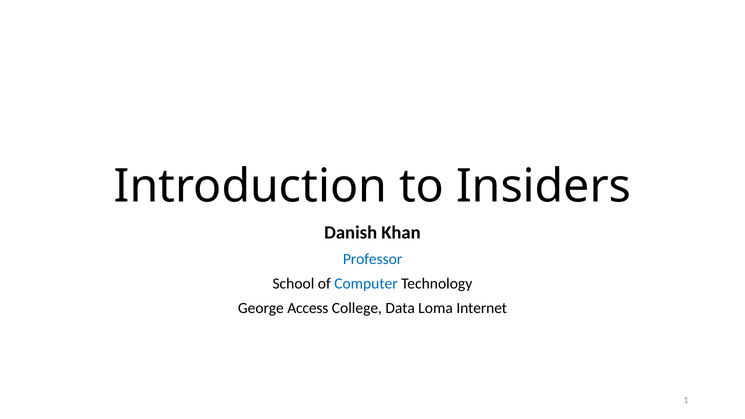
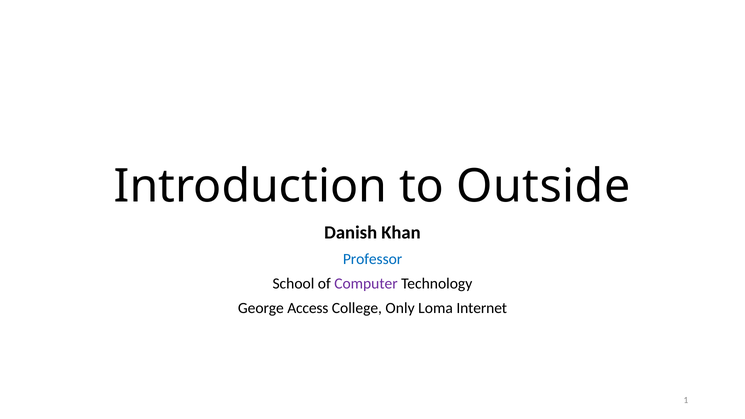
Insiders: Insiders -> Outside
Computer colour: blue -> purple
Data: Data -> Only
